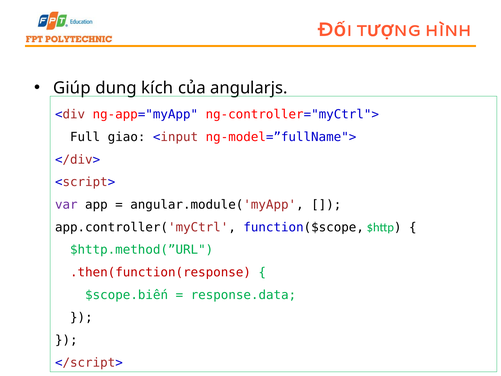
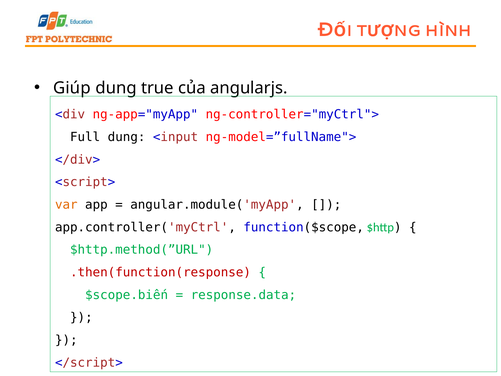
kích: kích -> true
Full giao: giao -> dung
var colour: purple -> orange
